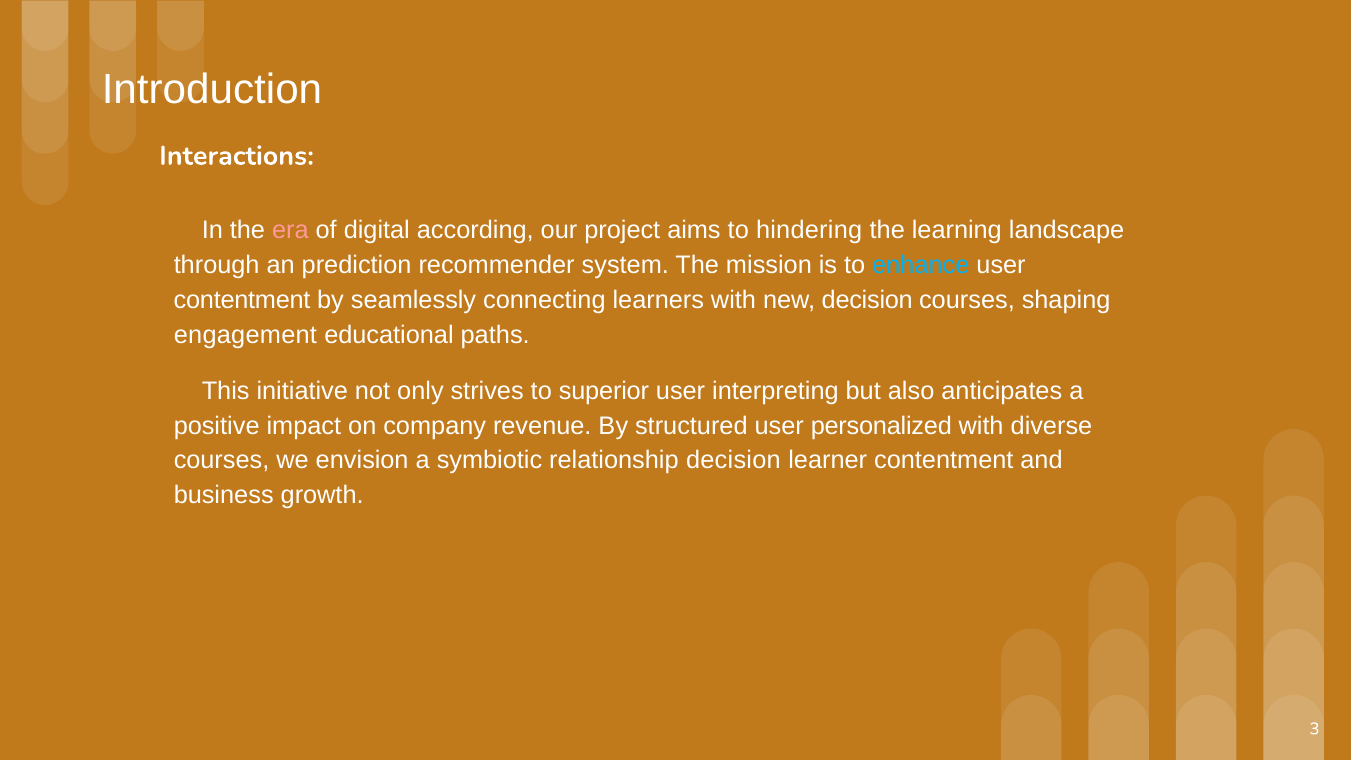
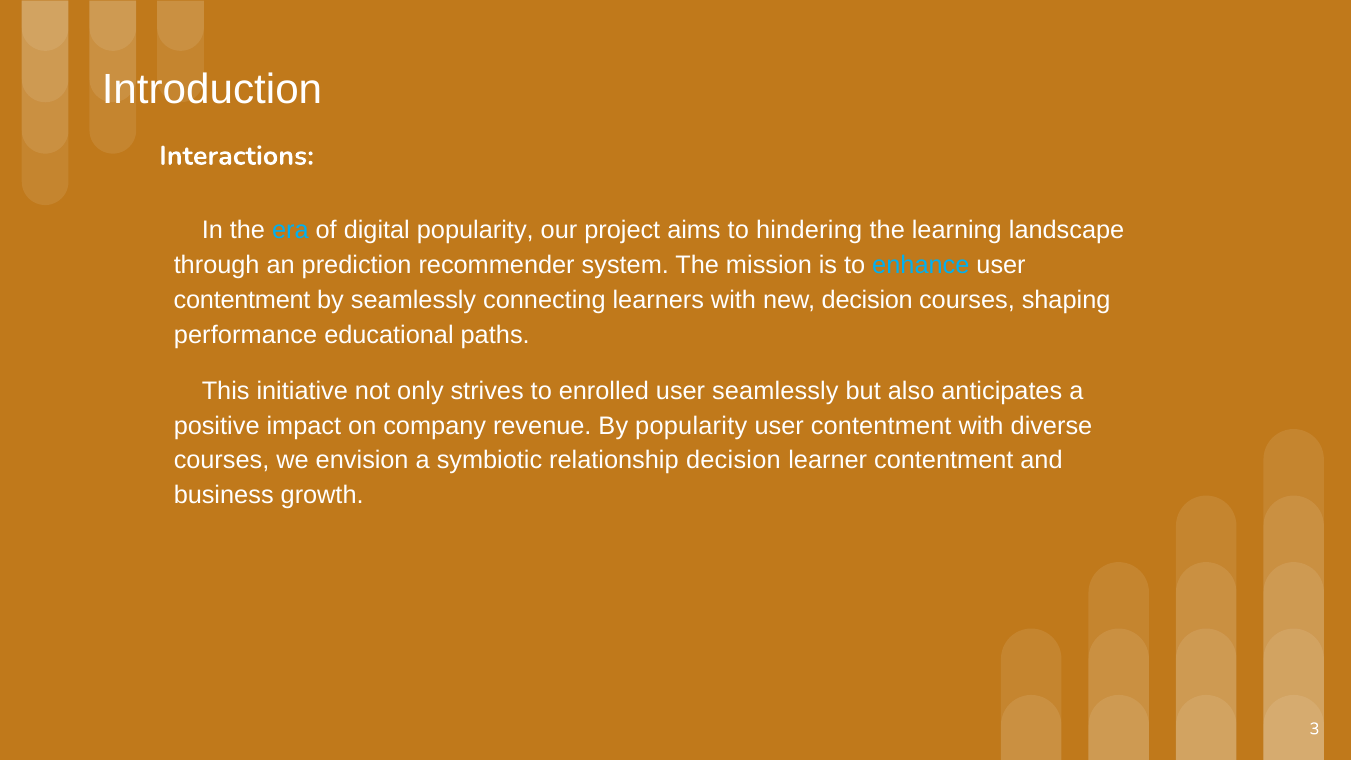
era colour: pink -> light blue
digital according: according -> popularity
engagement: engagement -> performance
superior: superior -> enrolled
user interpreting: interpreting -> seamlessly
By structured: structured -> popularity
personalized at (881, 426): personalized -> contentment
